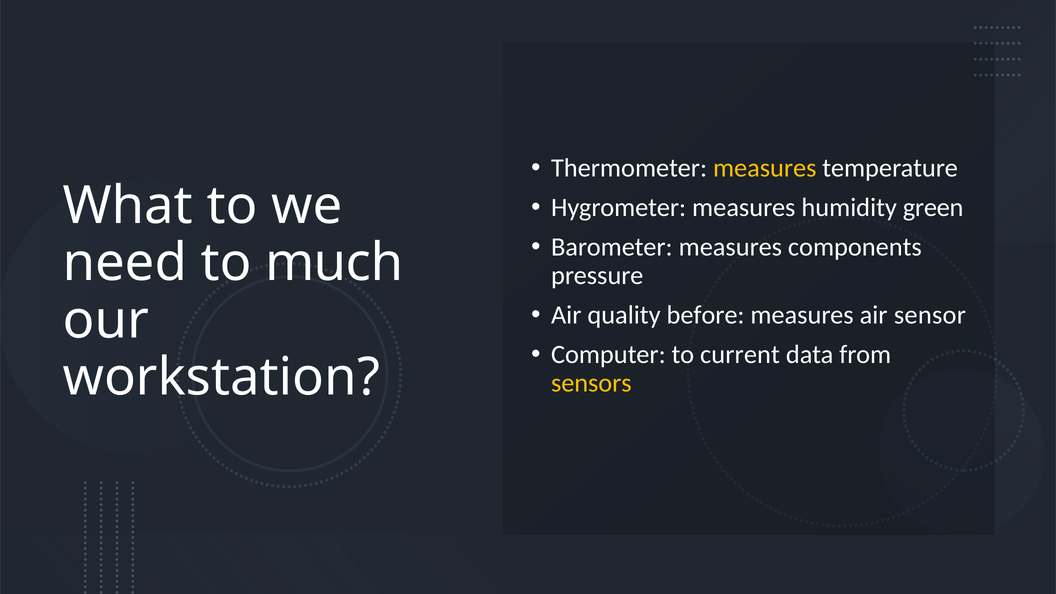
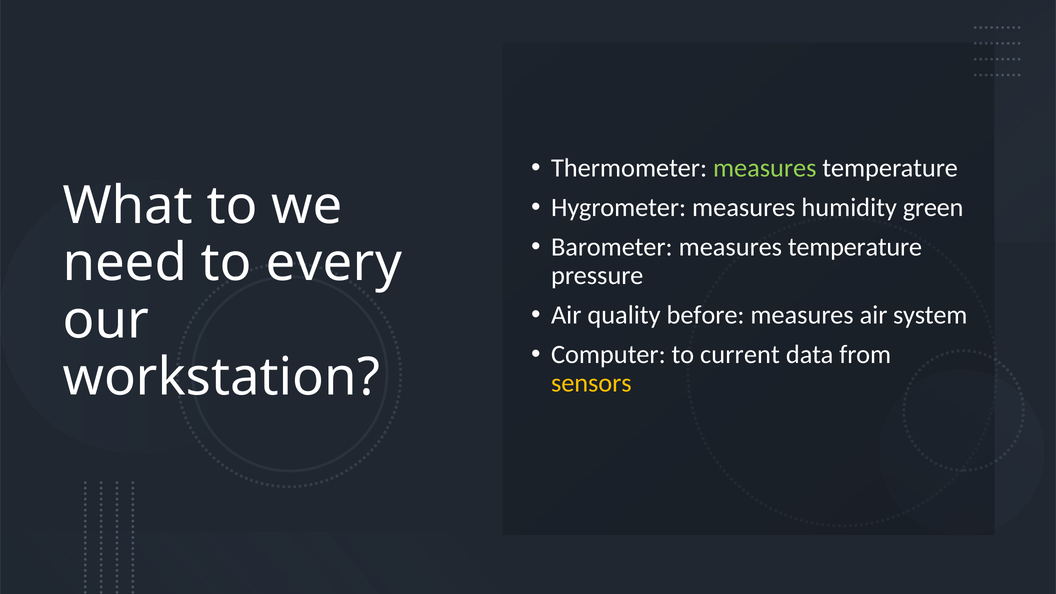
measures at (765, 168) colour: yellow -> light green
Barometer measures components: components -> temperature
much: much -> every
sensor: sensor -> system
